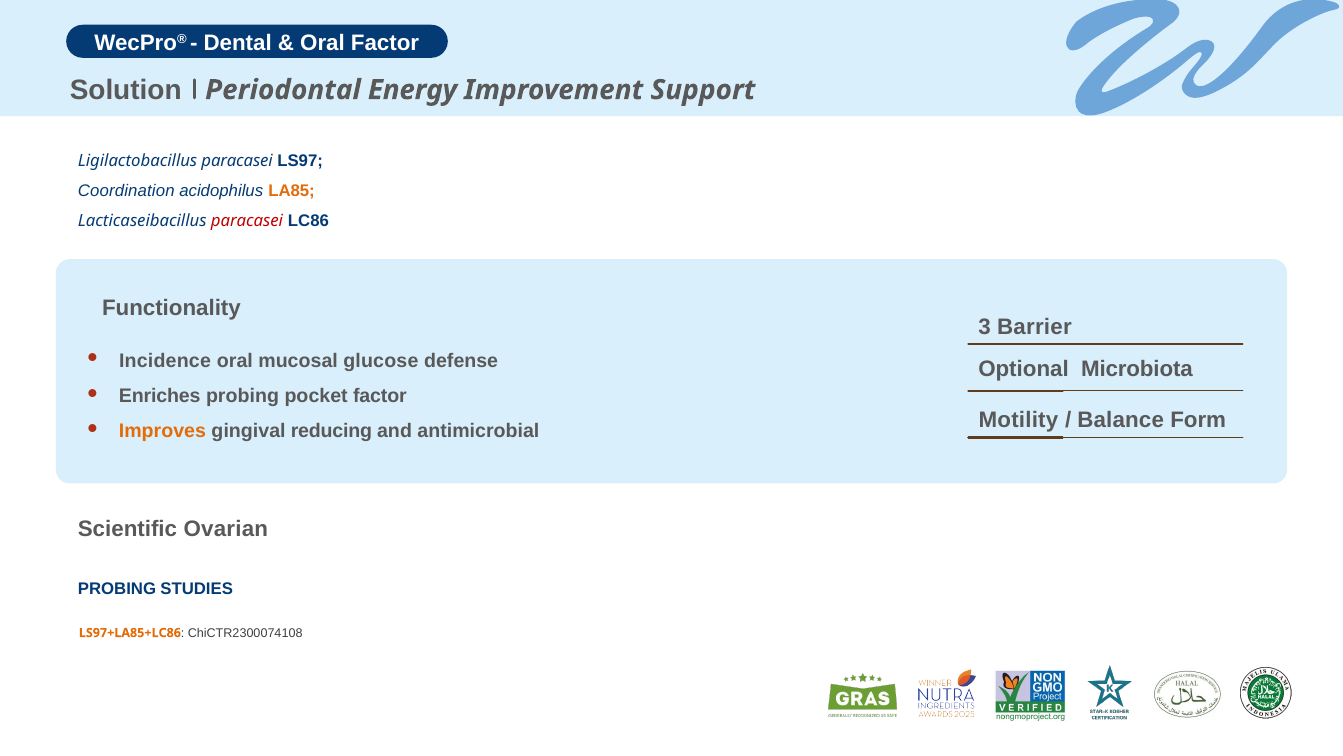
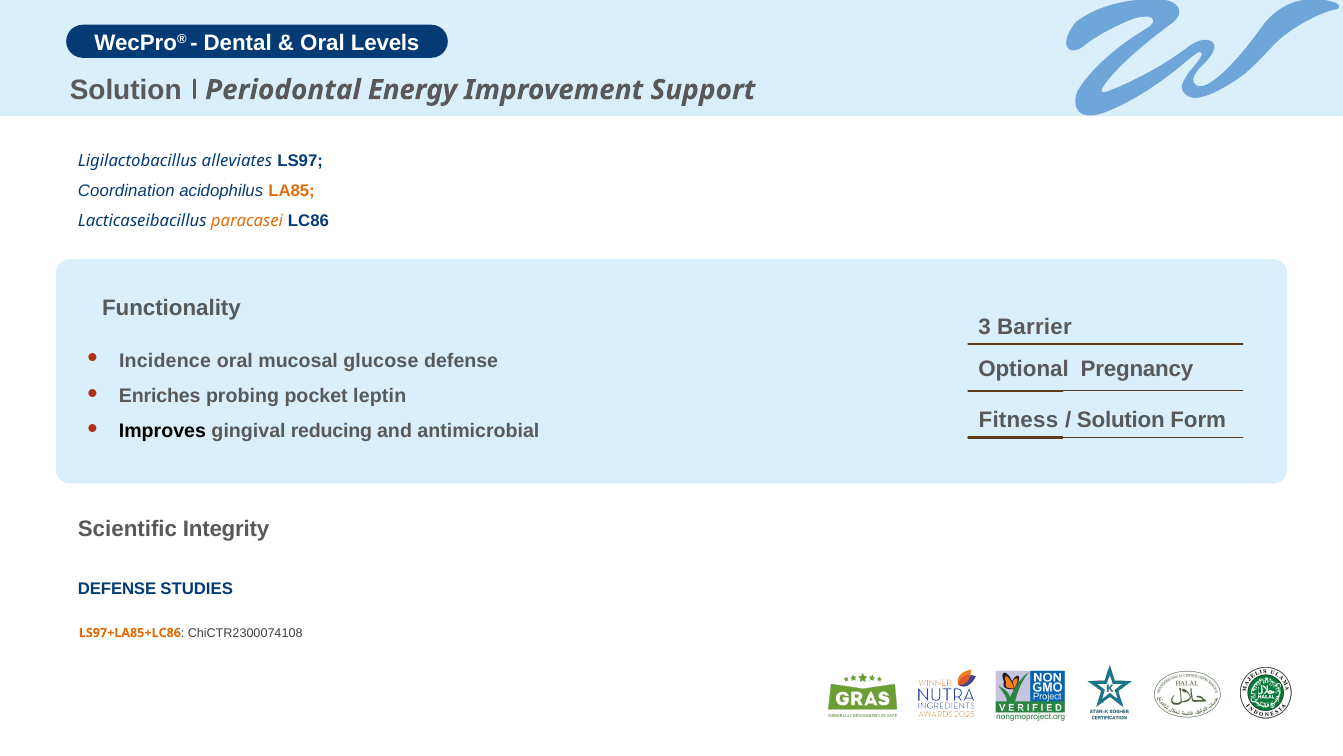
Oral Factor: Factor -> Levels
Ligilactobacillus paracasei: paracasei -> alleviates
paracasei at (247, 221) colour: red -> orange
Microbiota: Microbiota -> Pregnancy
pocket factor: factor -> leptin
Motility: Motility -> Fitness
Balance at (1121, 420): Balance -> Solution
Improves colour: orange -> black
Ovarian: Ovarian -> Integrity
PROBING at (117, 588): PROBING -> DEFENSE
